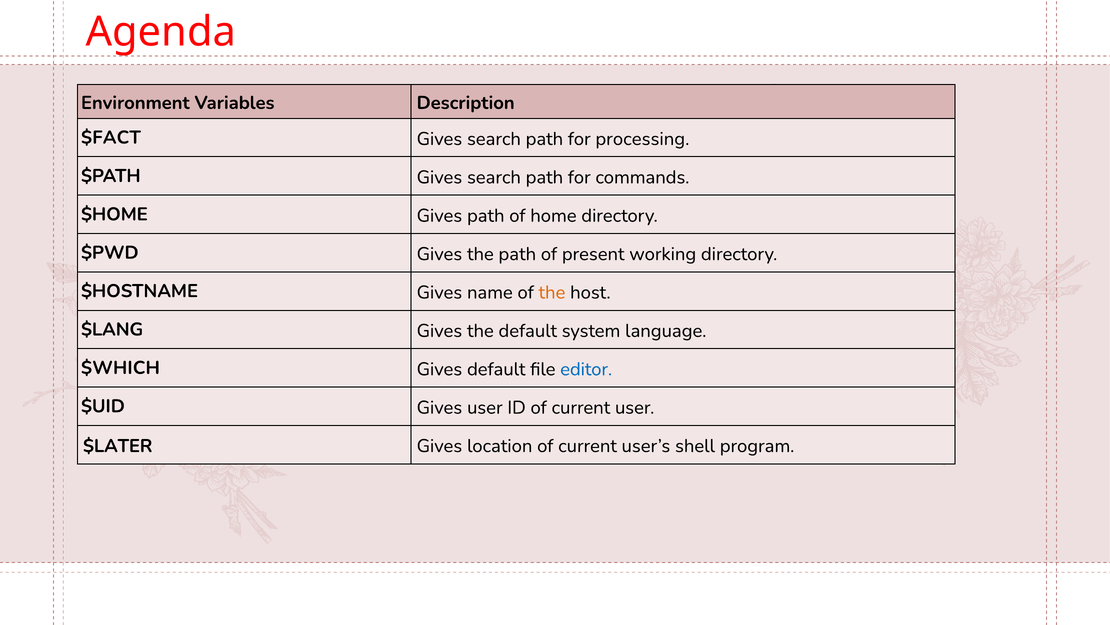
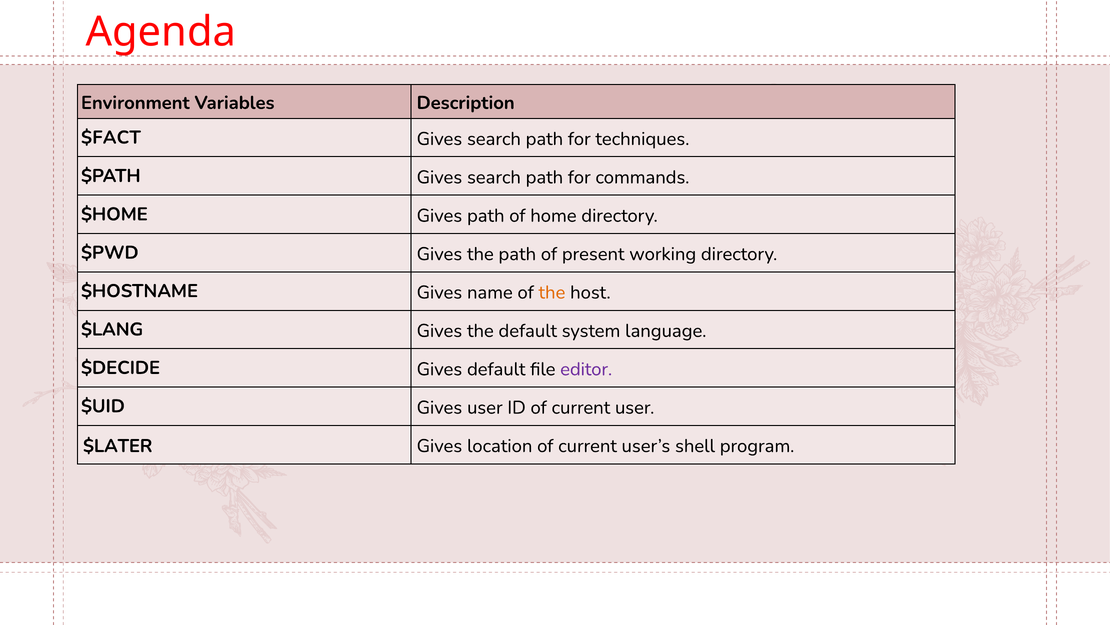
processing: processing -> techniques
$WHICH: $WHICH -> $DECIDE
editor colour: blue -> purple
